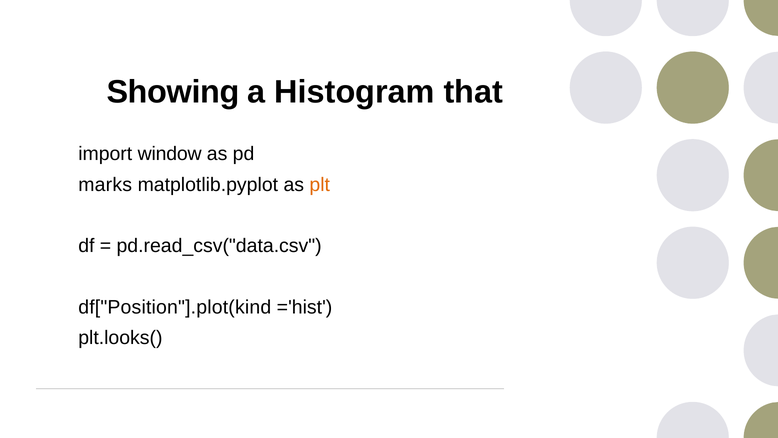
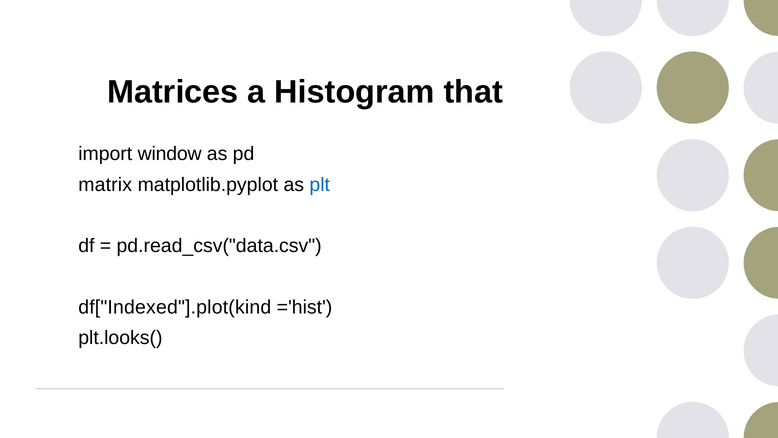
Showing: Showing -> Matrices
marks: marks -> matrix
plt colour: orange -> blue
df["Position"].plot(kind: df["Position"].plot(kind -> df["Indexed"].plot(kind
